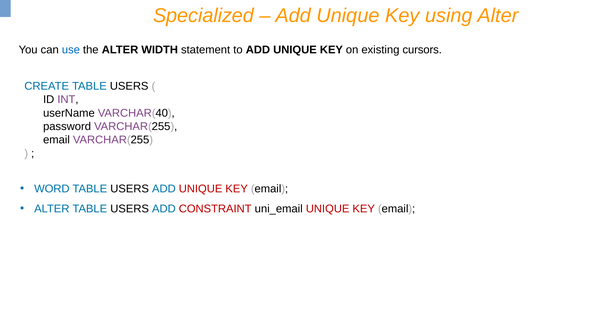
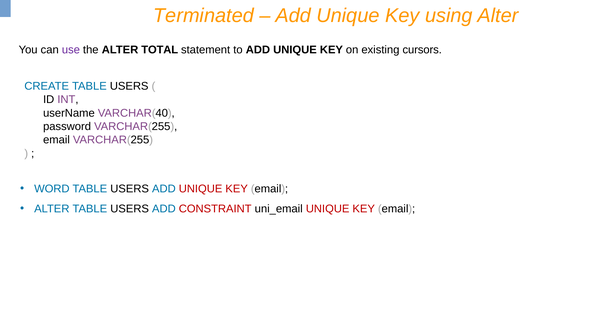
Specialized: Specialized -> Terminated
use colour: blue -> purple
WIDTH: WIDTH -> TOTAL
